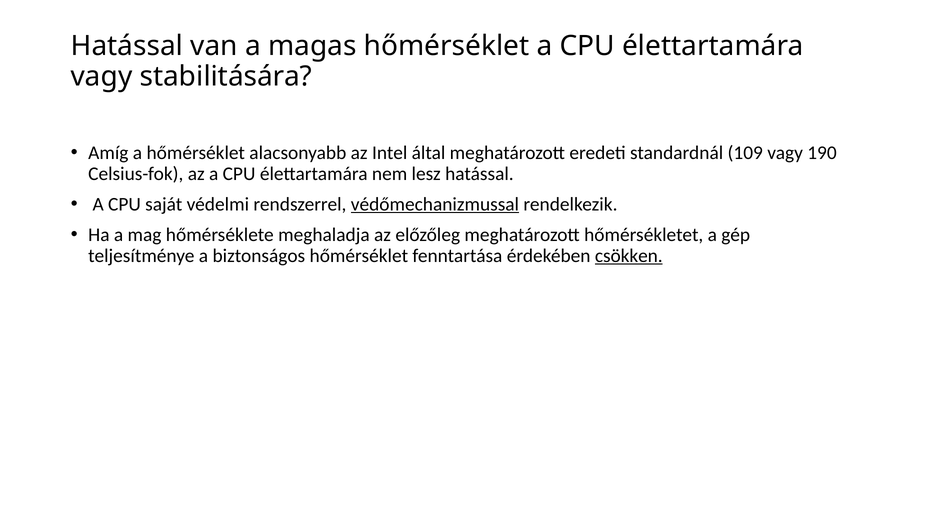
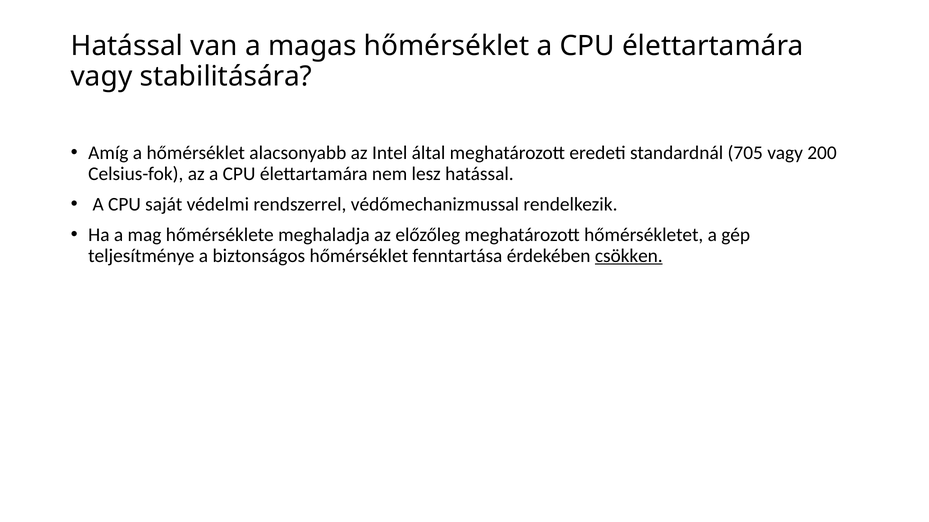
109: 109 -> 705
190: 190 -> 200
védőmechanizmussal underline: present -> none
